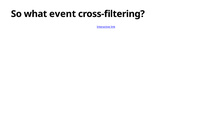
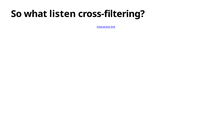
event: event -> listen
